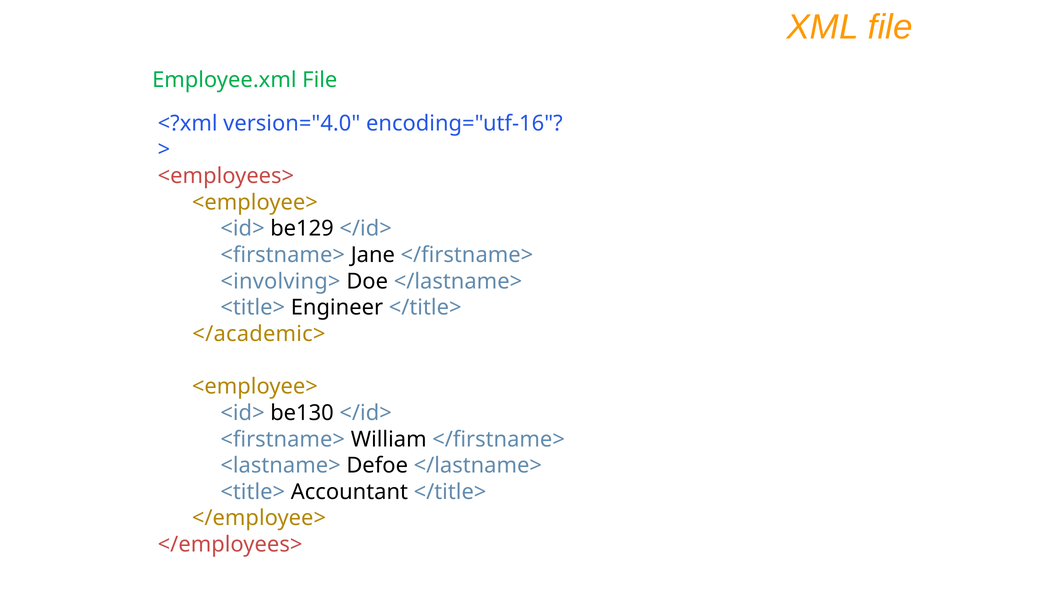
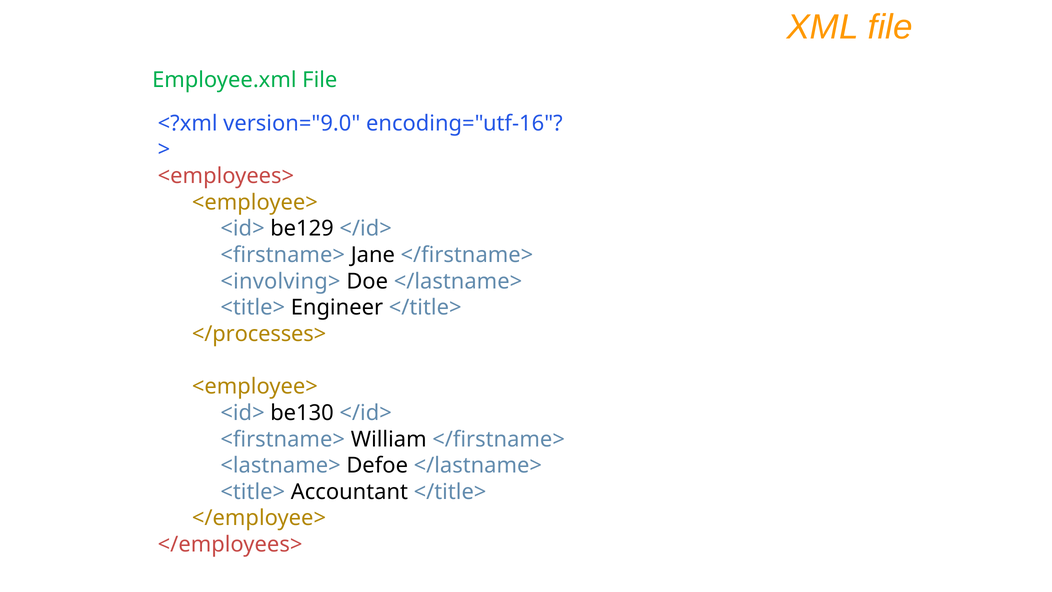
version="4.0: version="4.0 -> version="9.0
</academic>: </academic> -> </processes>
